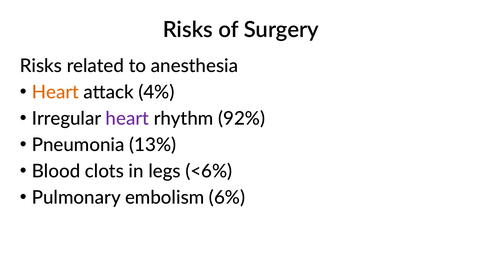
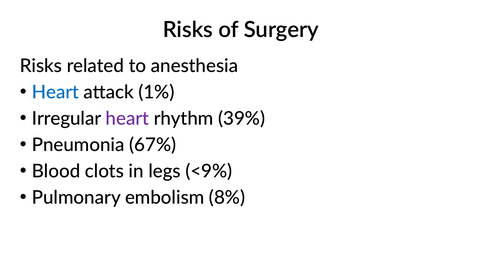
Heart at (55, 92) colour: orange -> blue
4%: 4% -> 1%
92%: 92% -> 39%
13%: 13% -> 67%
<6%: <6% -> <9%
6%: 6% -> 8%
